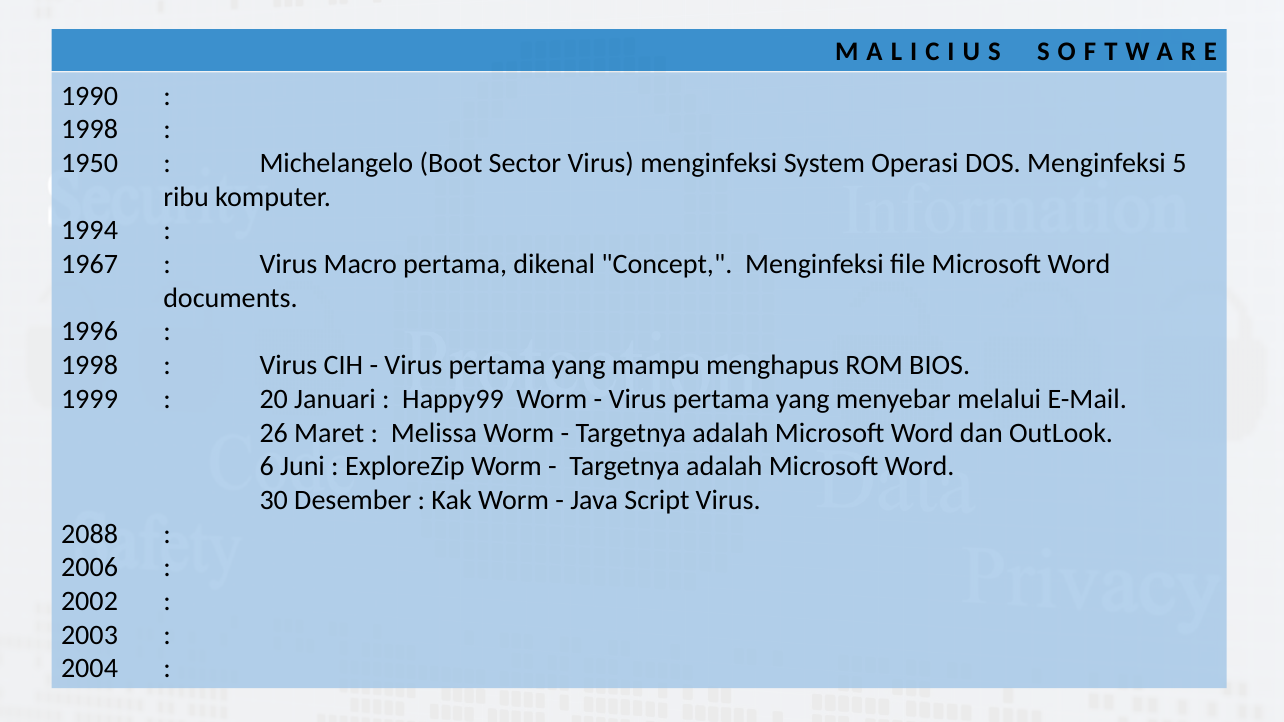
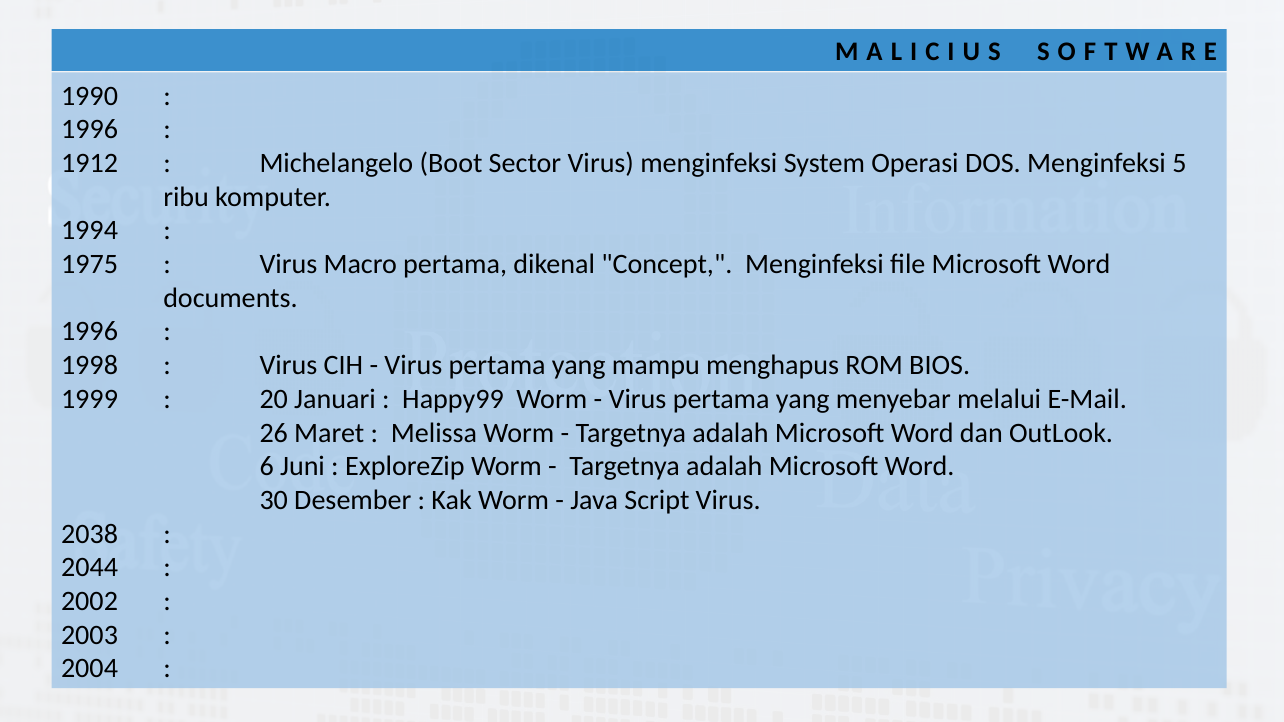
1998 at (90, 130): 1998 -> 1996
1950: 1950 -> 1912
1967: 1967 -> 1975
2088: 2088 -> 2038
2006: 2006 -> 2044
